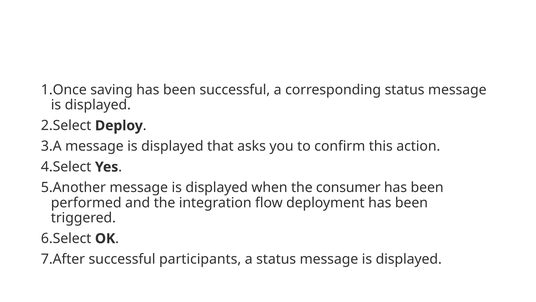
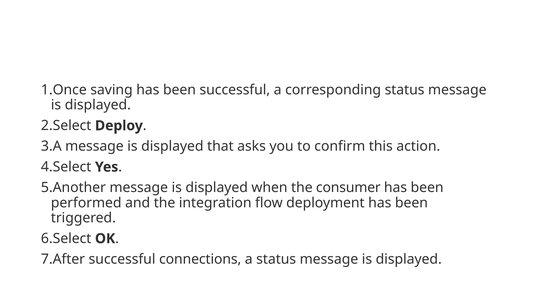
participants: participants -> connections
